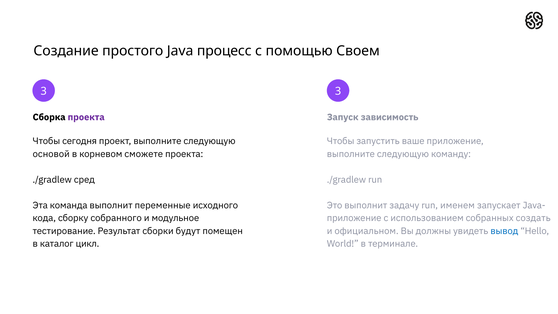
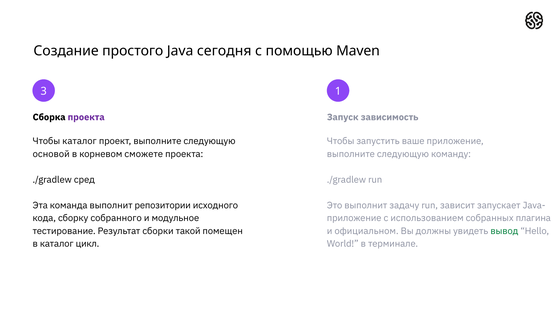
процесс: процесс -> сегодня
Своем: Своем -> Maven
3 3: 3 -> 1
Чтобы сегодня: сегодня -> каталог
переменные: переменные -> репозитории
именем: именем -> зависит
создать: создать -> плагина
будут: будут -> такой
вывод colour: blue -> green
